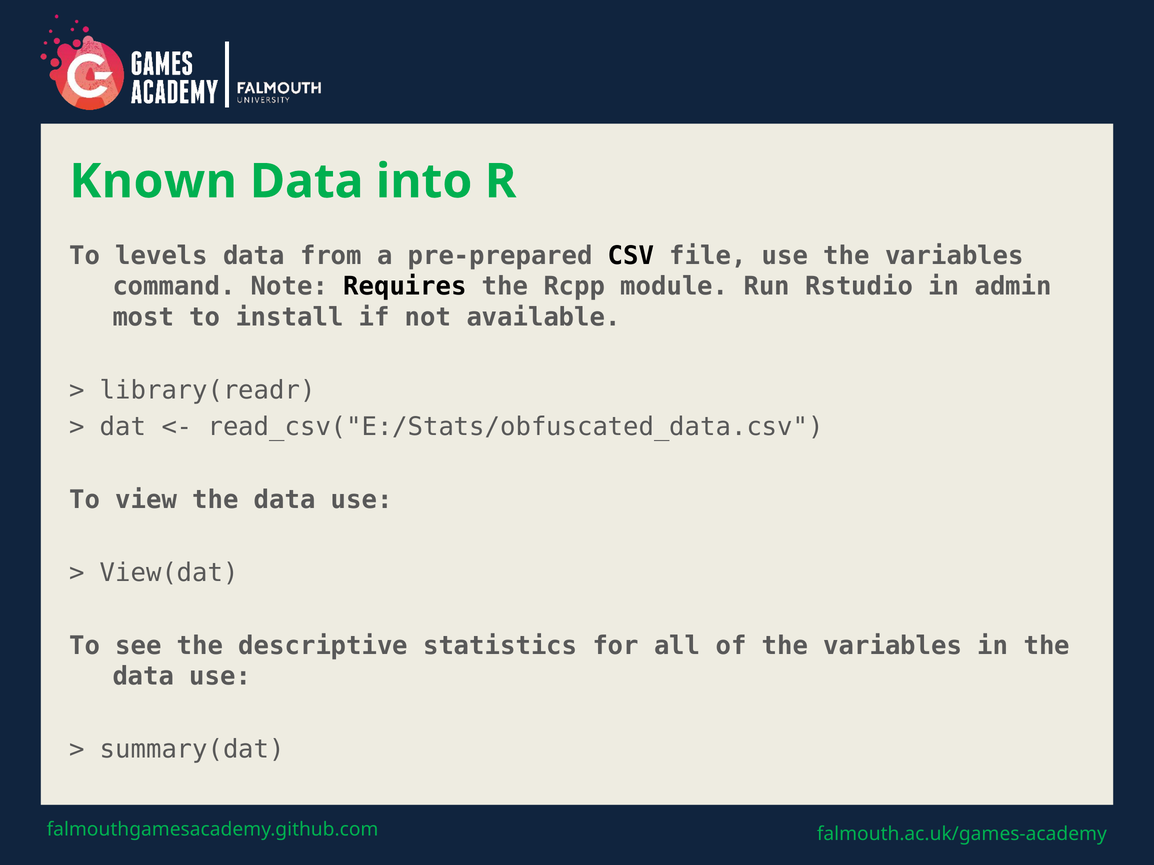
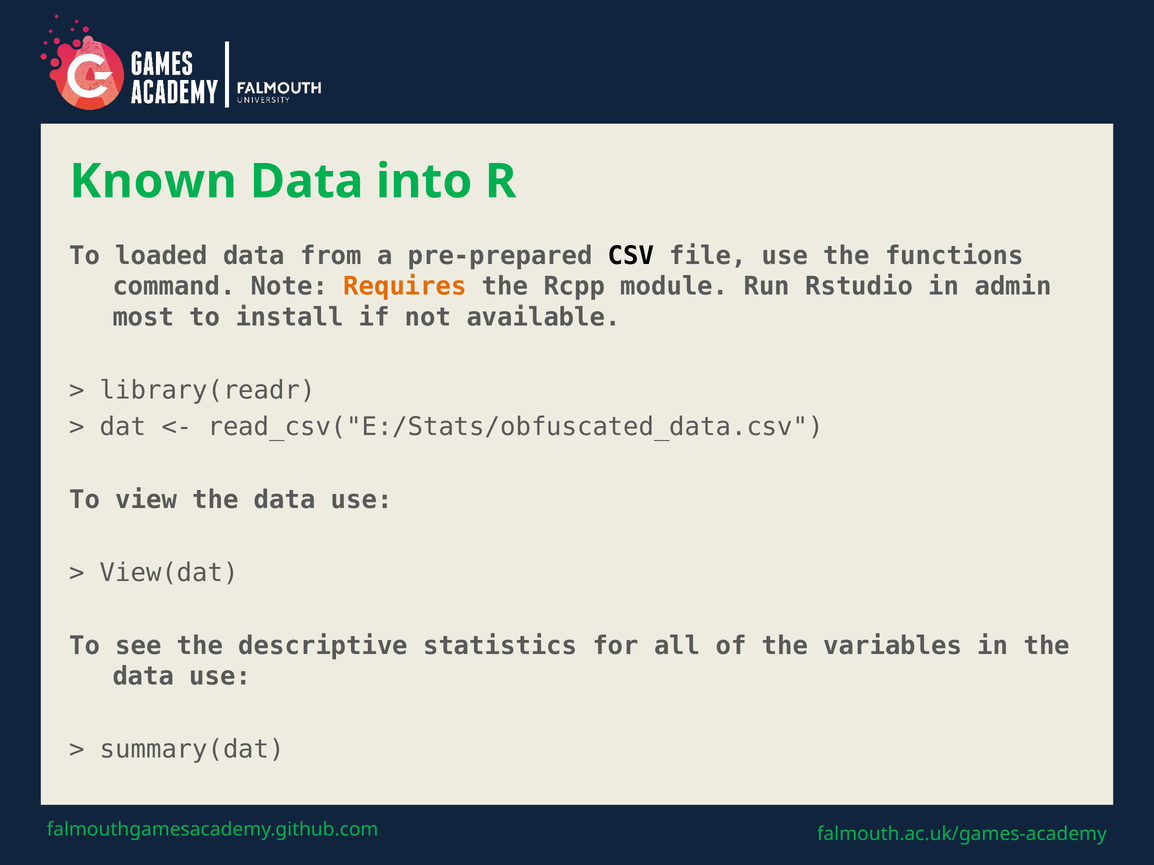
levels: levels -> loaded
use the variables: variables -> functions
Requires colour: black -> orange
